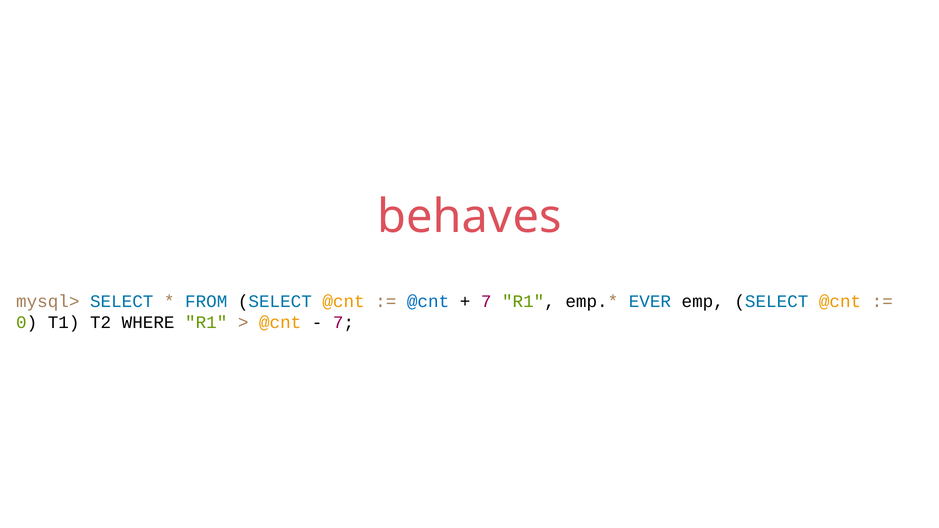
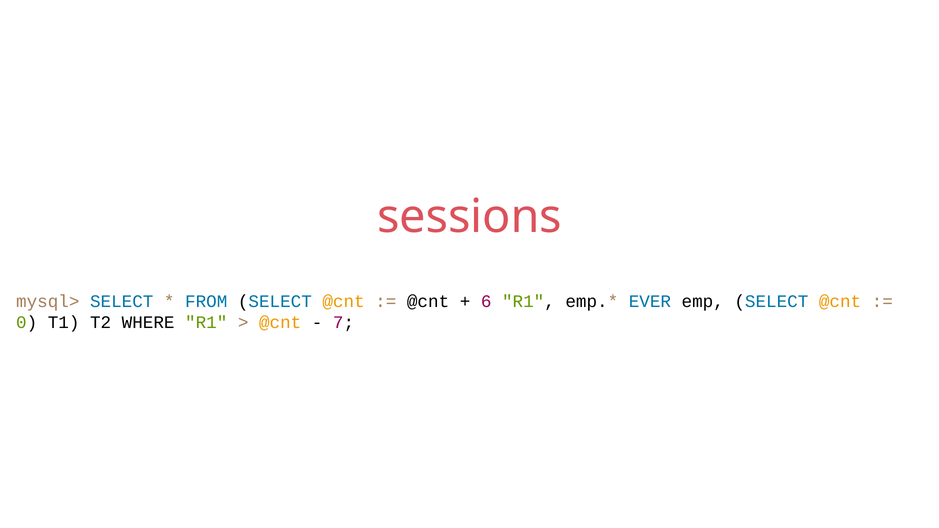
behaves: behaves -> sessions
@cnt at (428, 302) colour: blue -> black
7 at (486, 302): 7 -> 6
